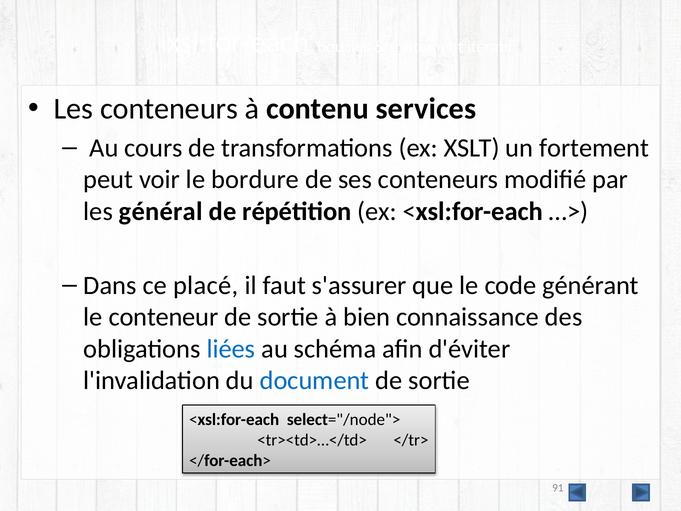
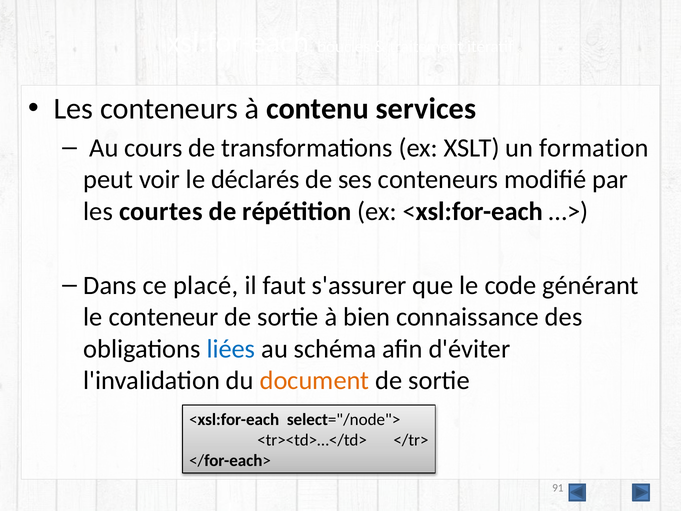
fortement: fortement -> formation
bordure: bordure -> déclarés
général: général -> courtes
document colour: blue -> orange
